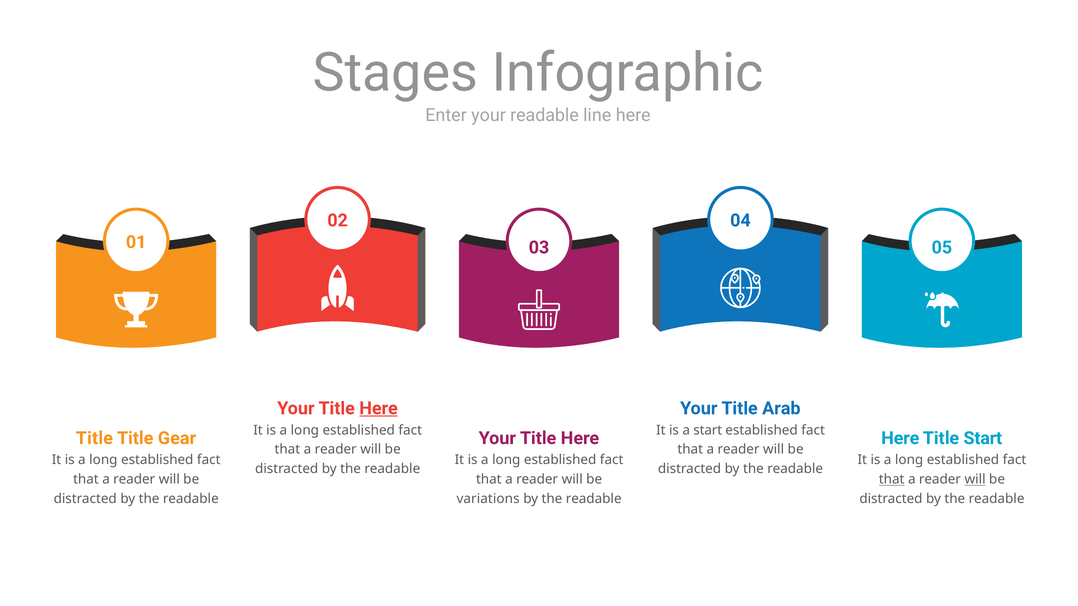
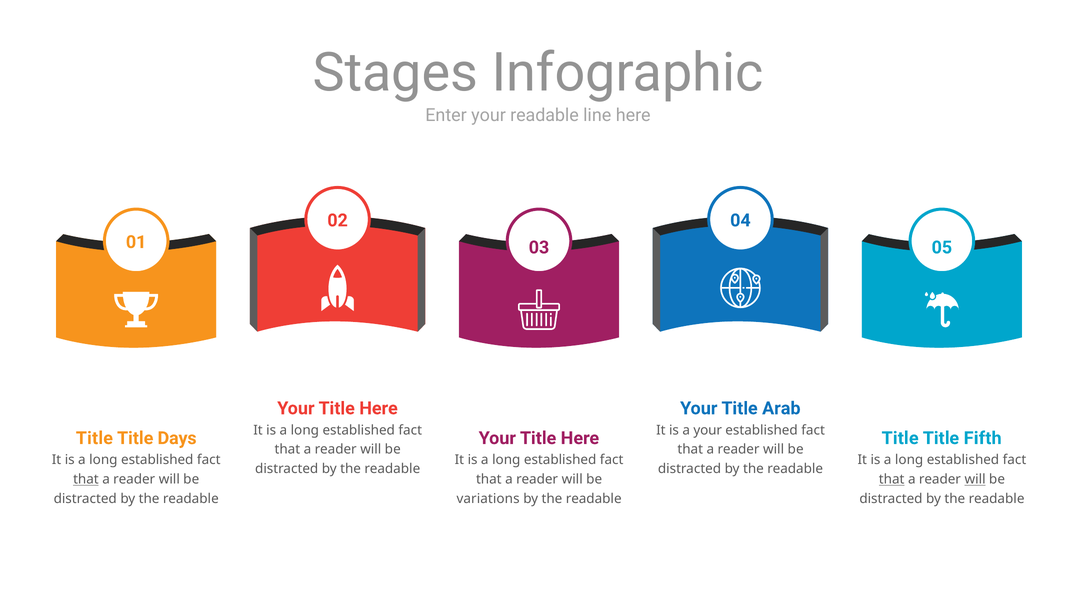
Here at (379, 409) underline: present -> none
a start: start -> your
Gear: Gear -> Days
Here at (900, 438): Here -> Title
Title Start: Start -> Fifth
that at (86, 480) underline: none -> present
